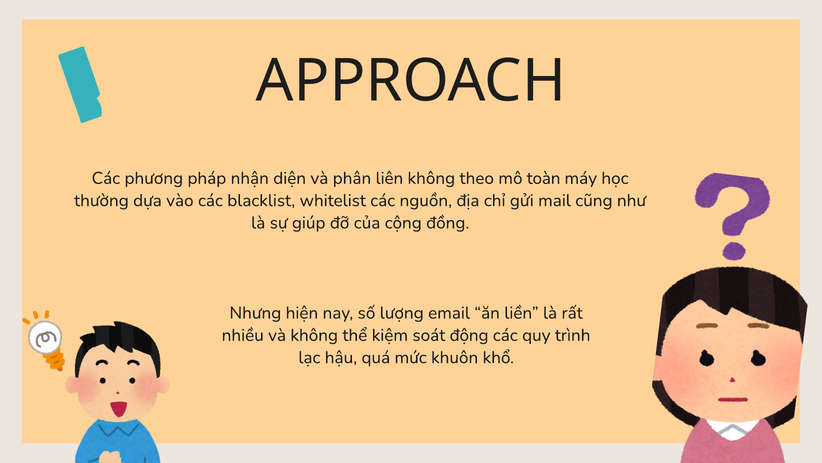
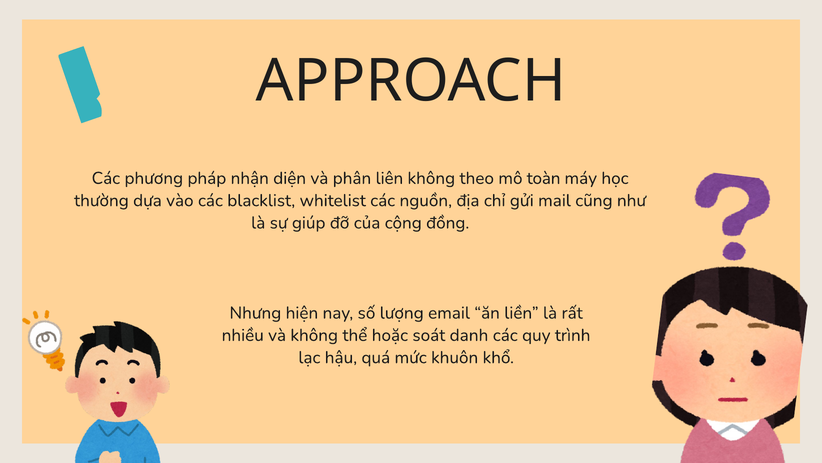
kiệm: kiệm -> hoặc
động: động -> danh
